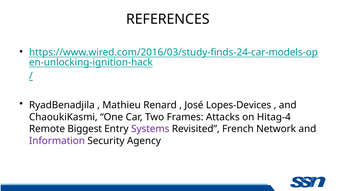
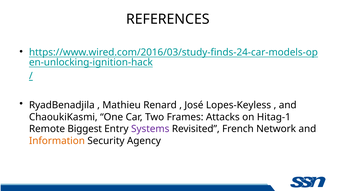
Lopes-Devices: Lopes-Devices -> Lopes-Keyless
Hitag-4: Hitag-4 -> Hitag-1
Information colour: purple -> orange
